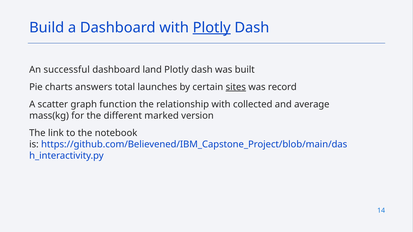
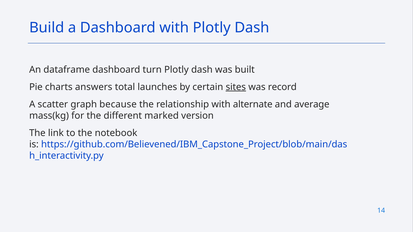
Plotly at (212, 28) underline: present -> none
successful: successful -> dataframe
land: land -> turn
function: function -> because
collected: collected -> alternate
